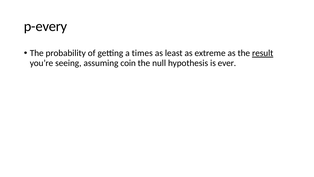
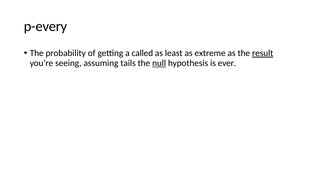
times: times -> called
coin: coin -> tails
null underline: none -> present
